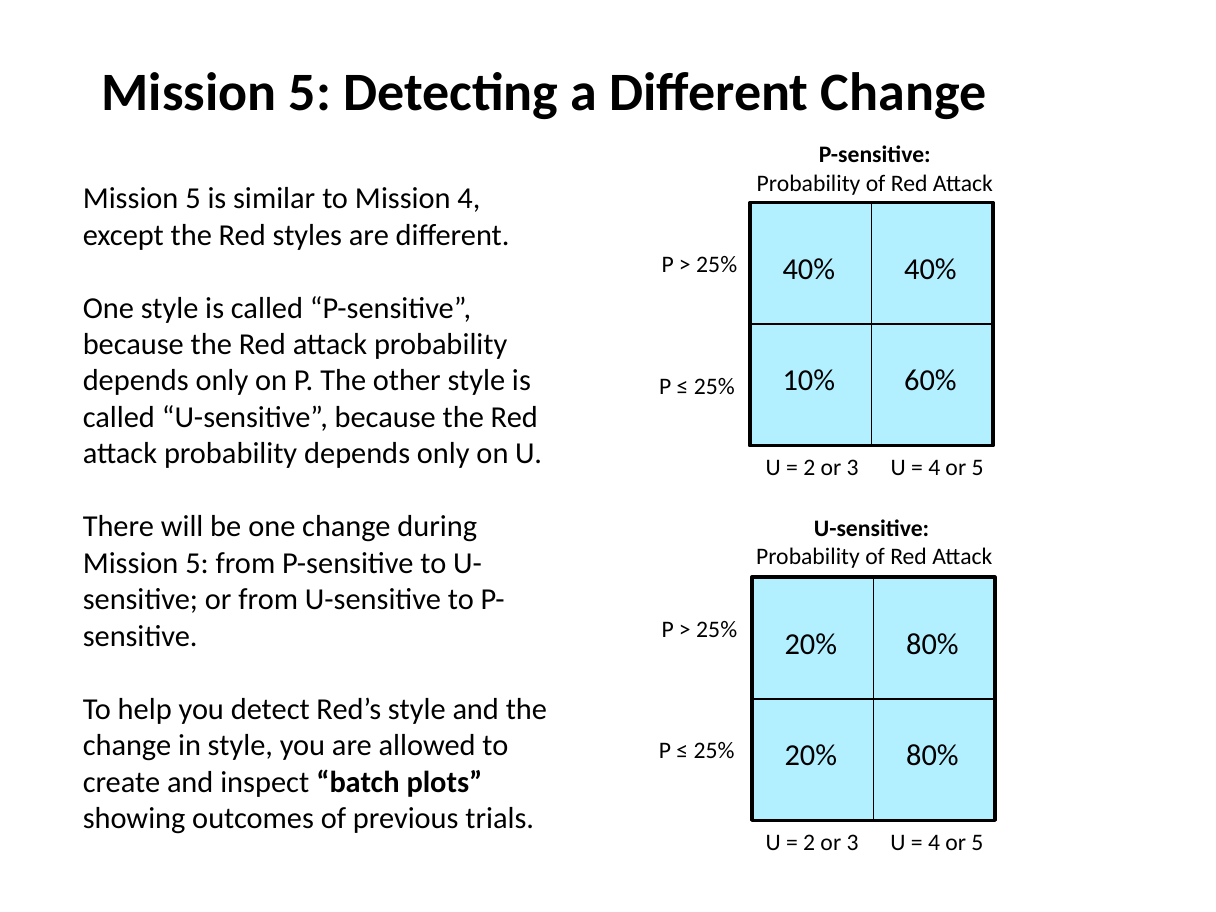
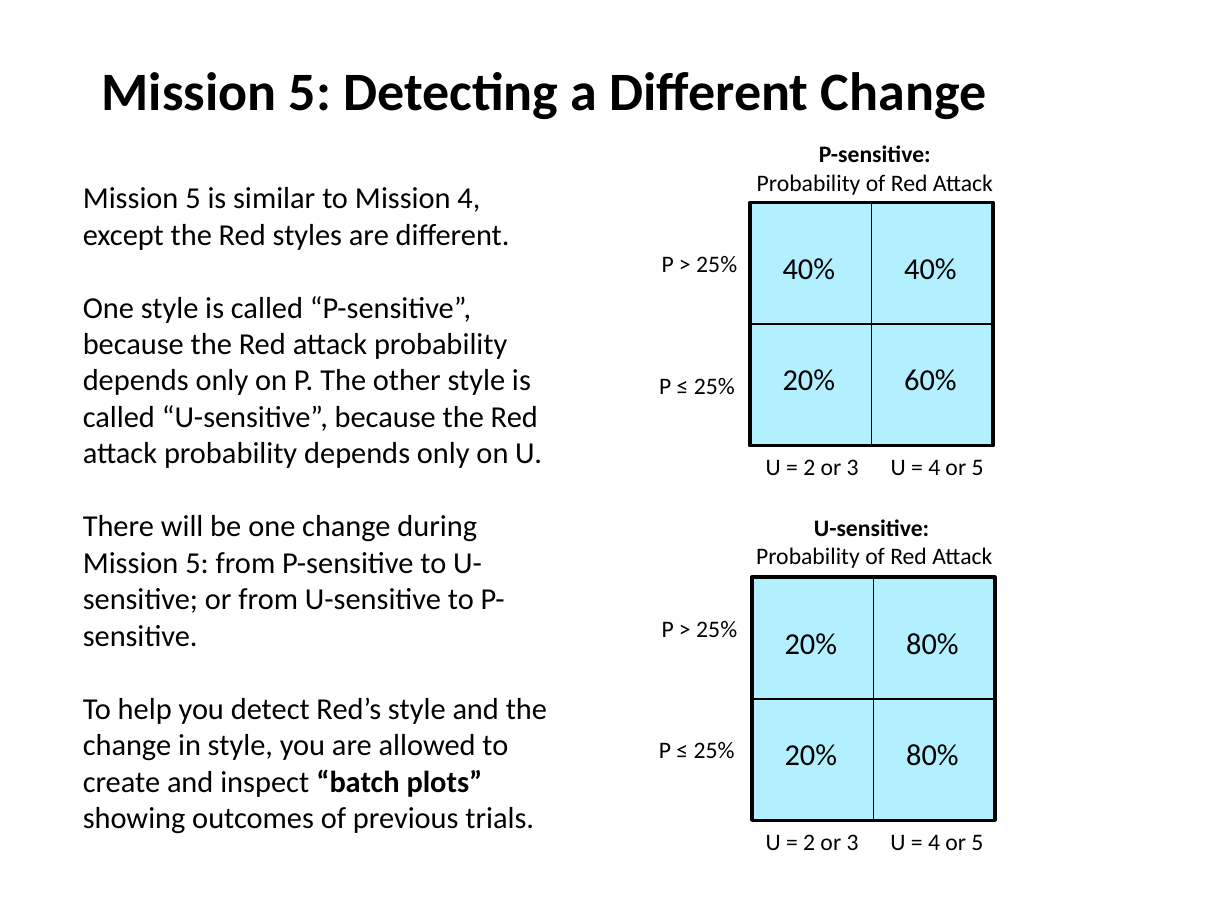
10% at (809, 381): 10% -> 20%
